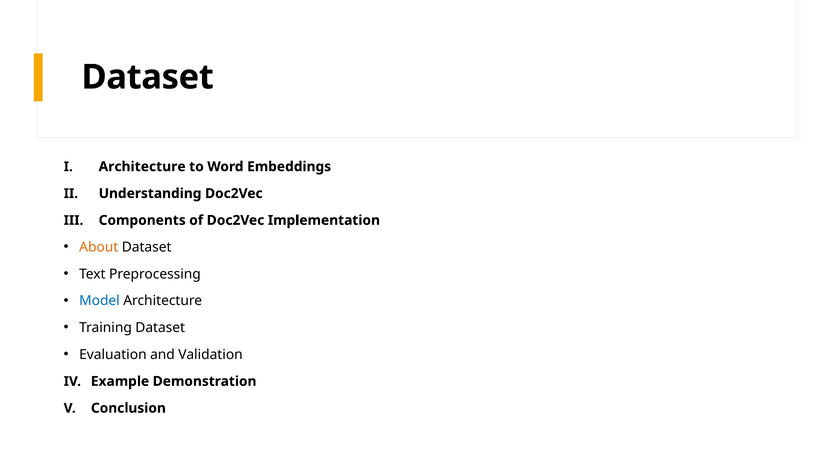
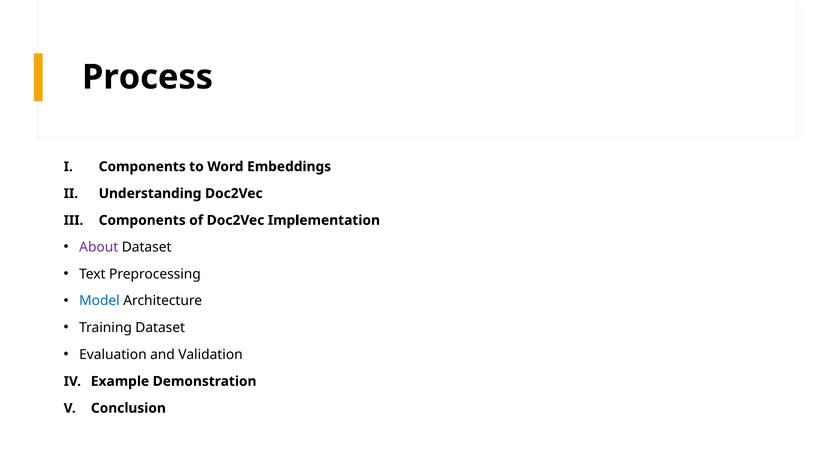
Dataset at (148, 77): Dataset -> Process
Architecture at (142, 167): Architecture -> Components
About colour: orange -> purple
